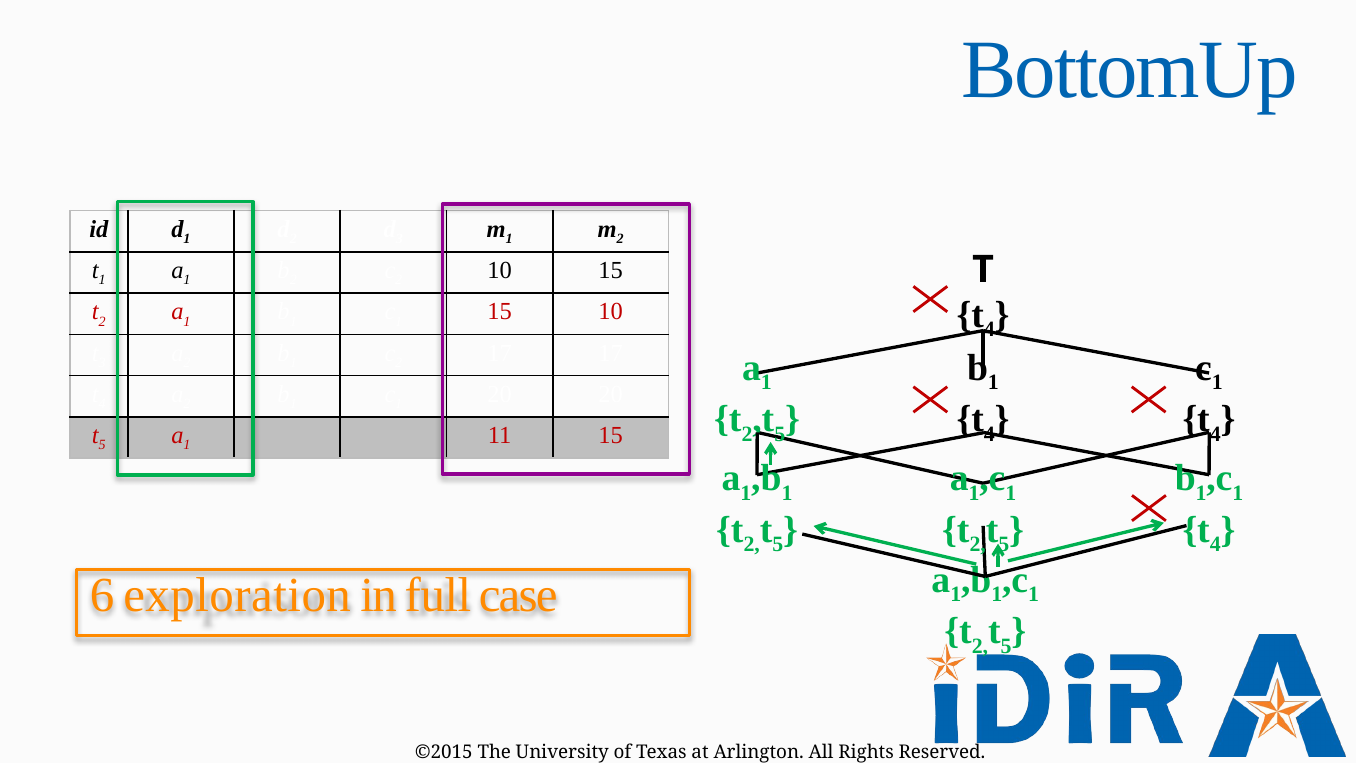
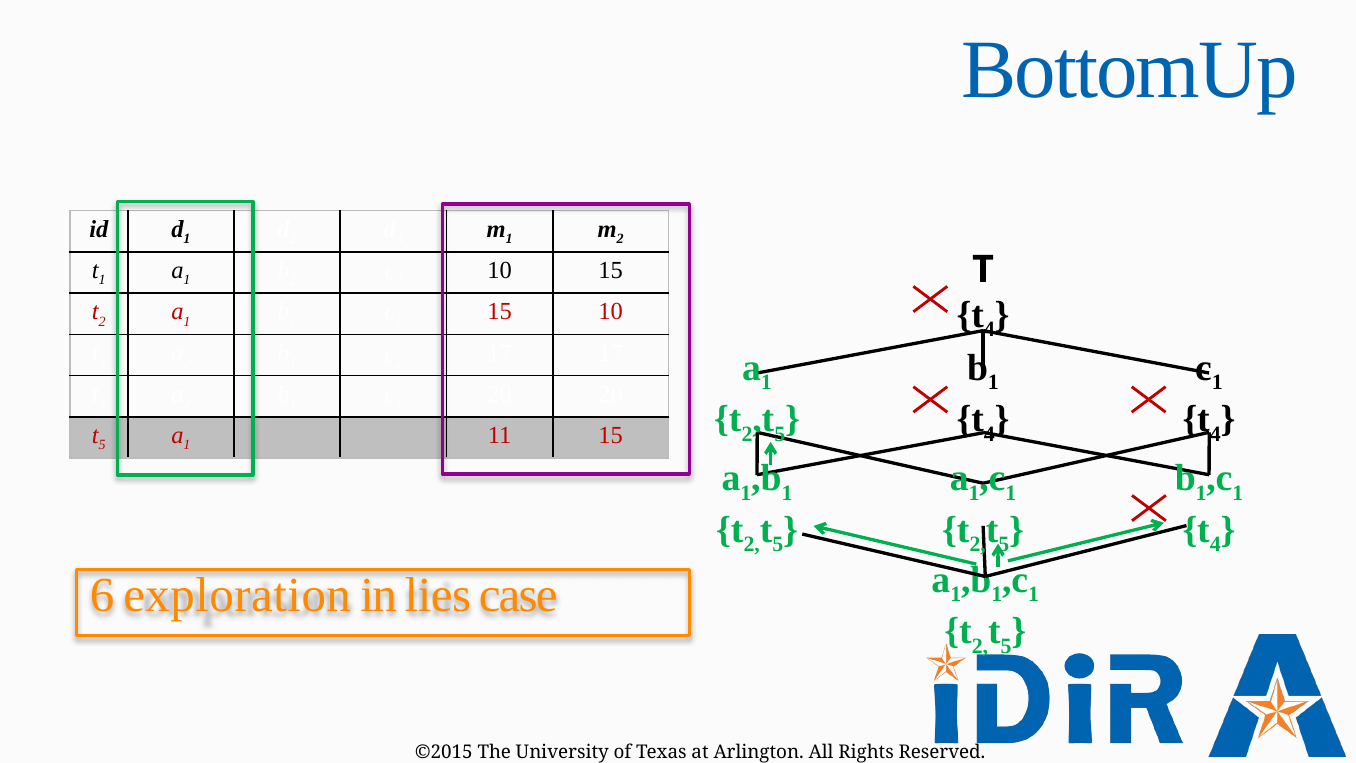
full: full -> lies
